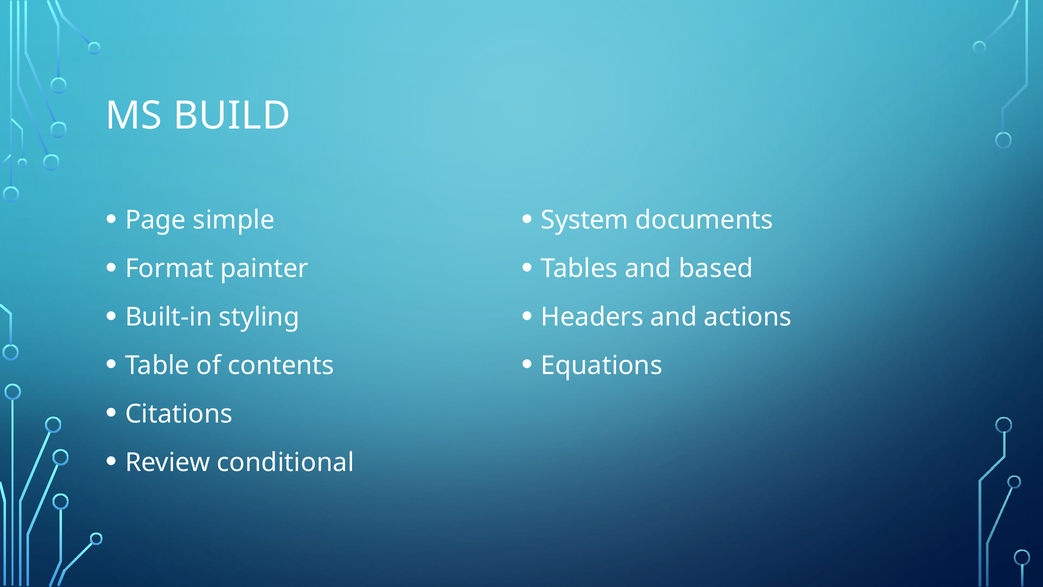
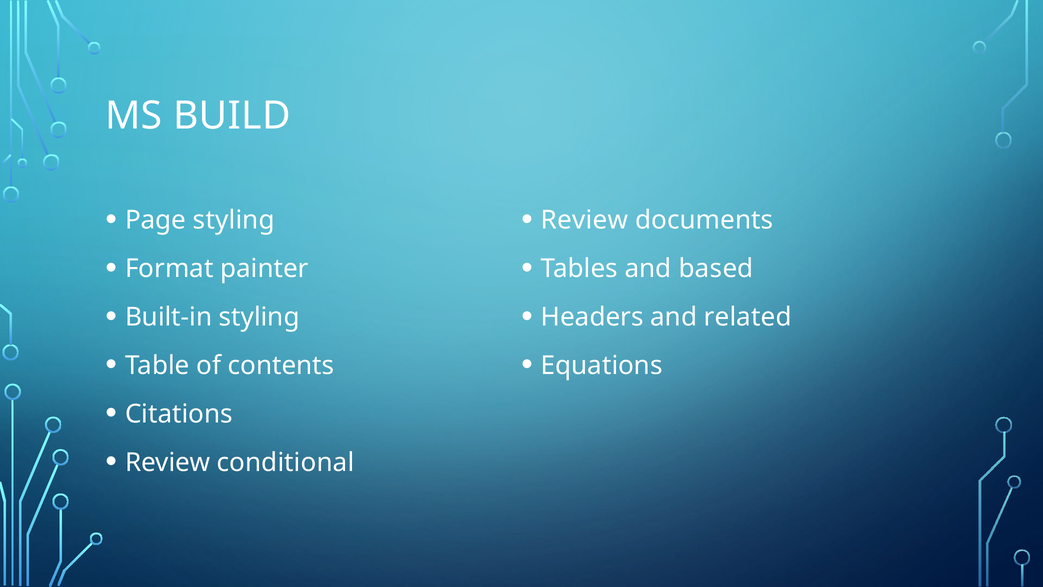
Page simple: simple -> styling
System at (585, 220): System -> Review
actions: actions -> related
